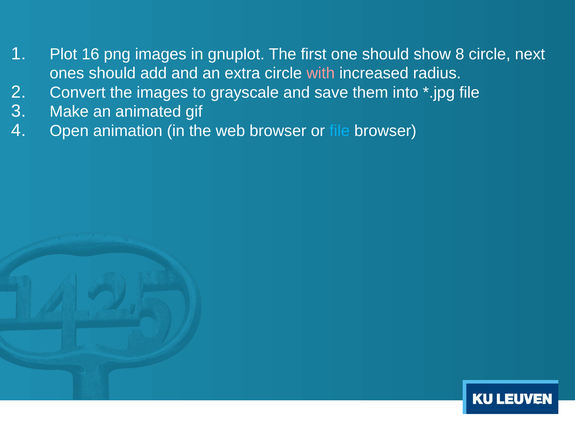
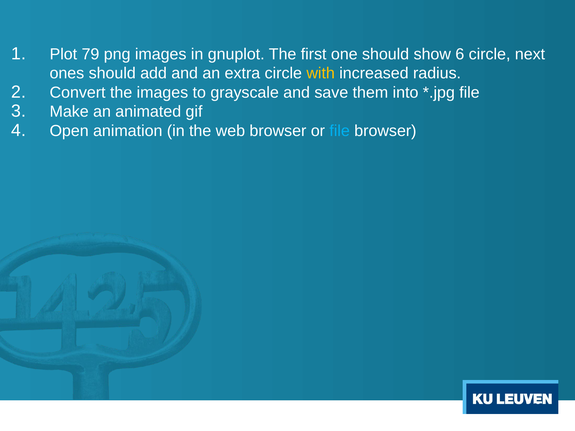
16: 16 -> 79
8: 8 -> 6
with colour: pink -> yellow
